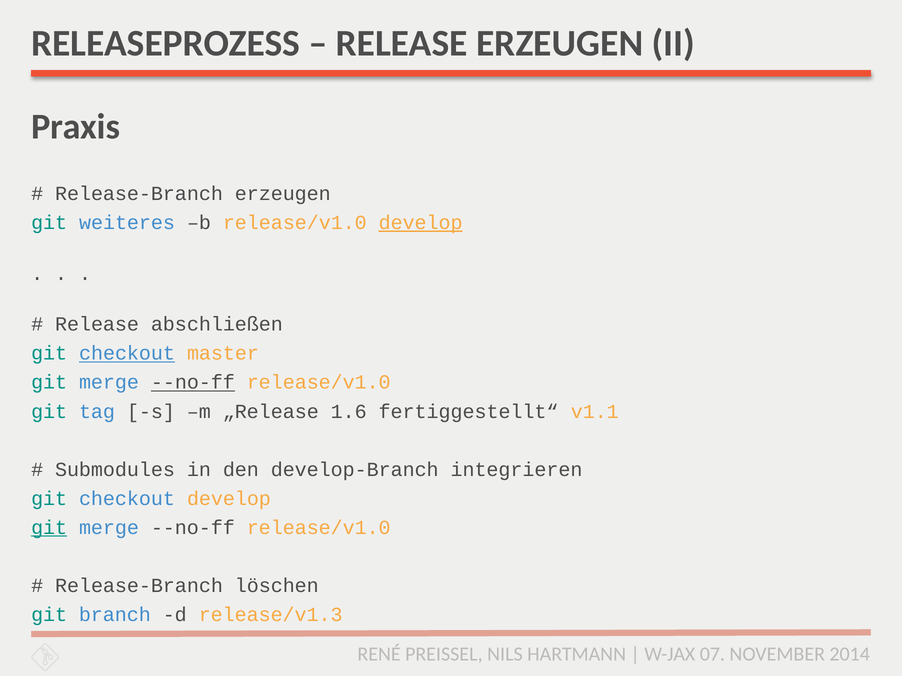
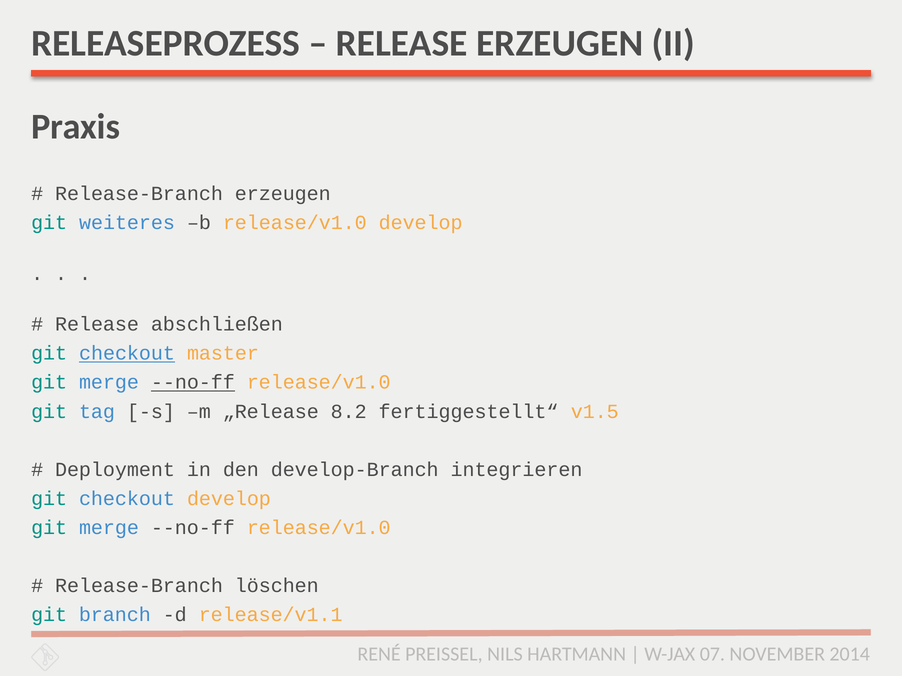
develop at (421, 223) underline: present -> none
1.6: 1.6 -> 8.2
v1.1: v1.1 -> v1.5
Submodules: Submodules -> Deployment
git at (49, 528) underline: present -> none
release/v1.3: release/v1.3 -> release/v1.1
